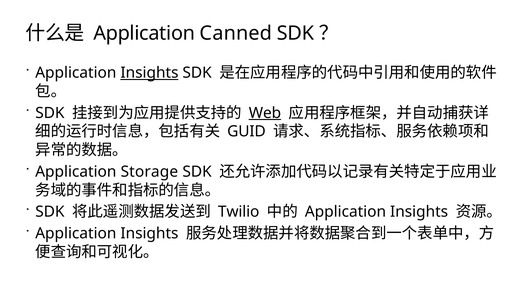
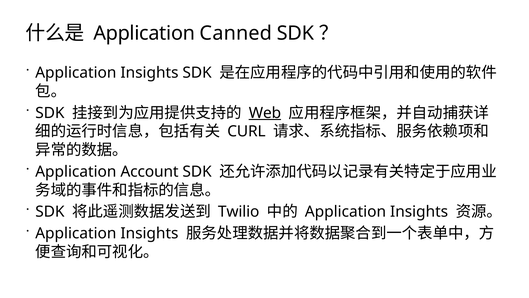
Insights at (149, 73) underline: present -> none
GUID: GUID -> CURL
Storage: Storage -> Account
